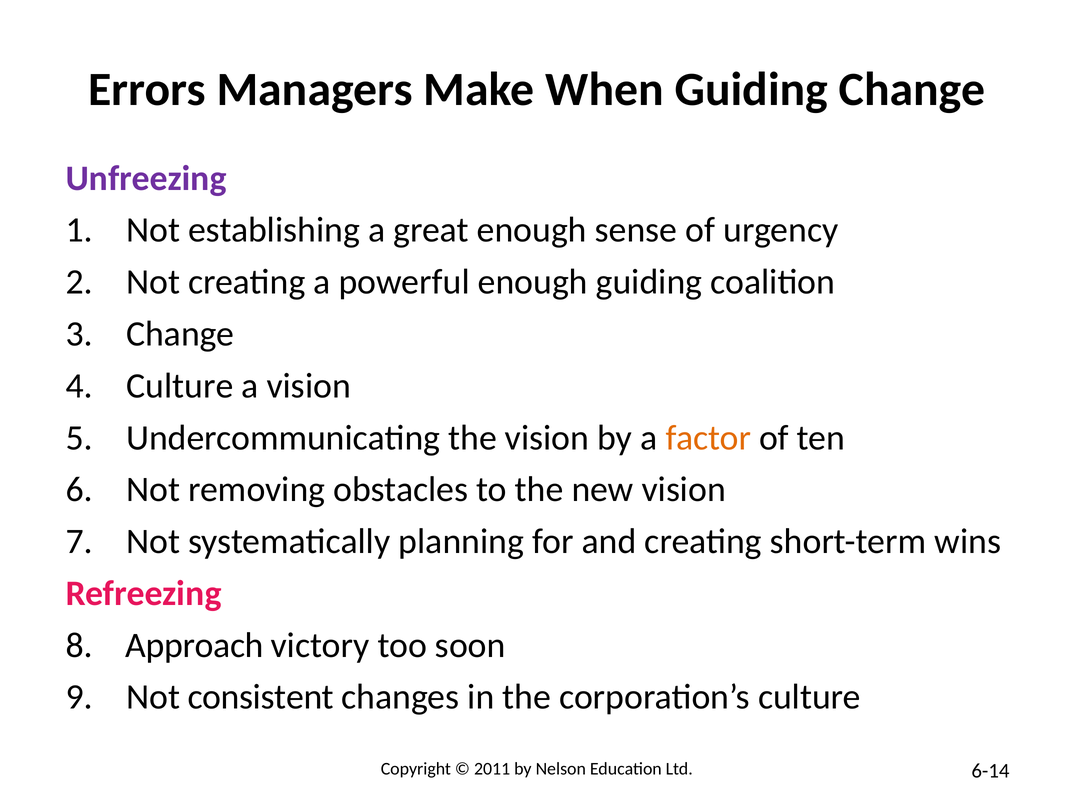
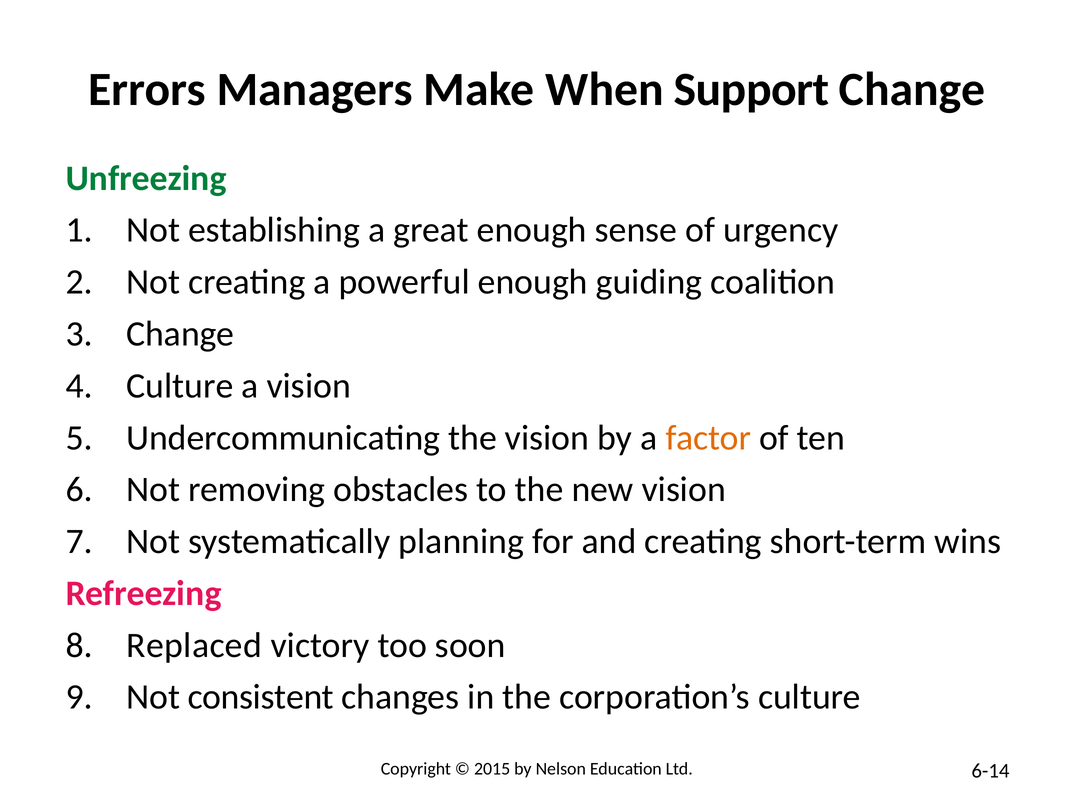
When Guiding: Guiding -> Support
Unfreezing colour: purple -> green
Approach: Approach -> Replaced
2011: 2011 -> 2015
